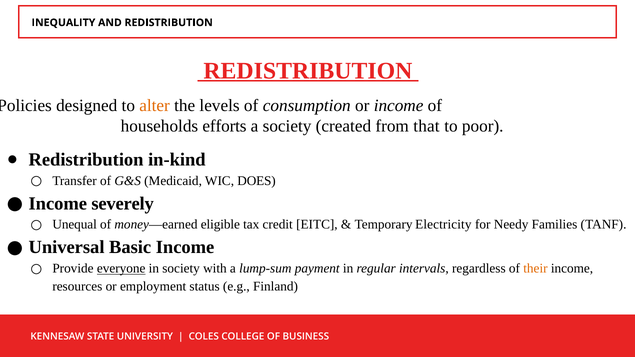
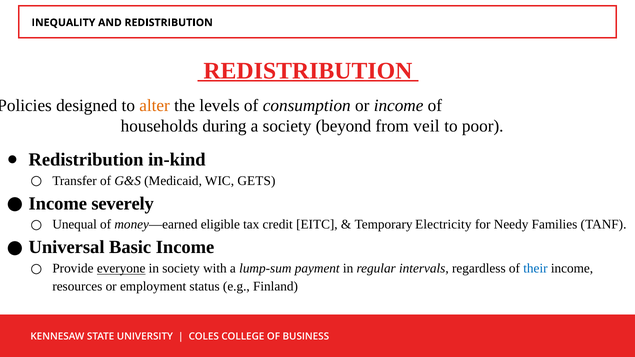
efforts: efforts -> during
created: created -> beyond
that: that -> veil
DOES: DOES -> GETS
their colour: orange -> blue
